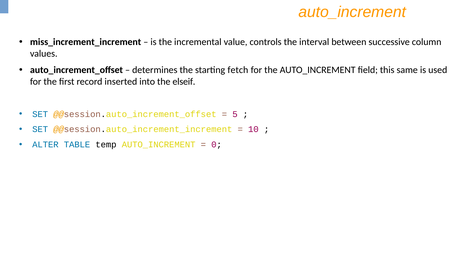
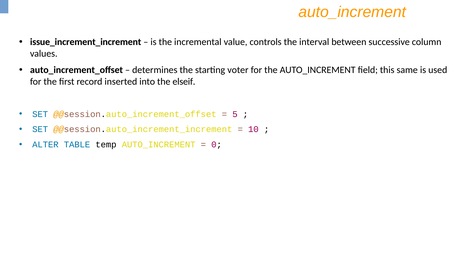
miss_increment_increment: miss_increment_increment -> issue_increment_increment
fetch: fetch -> voter
